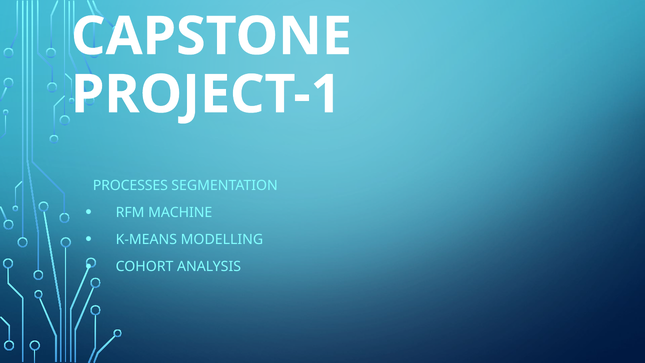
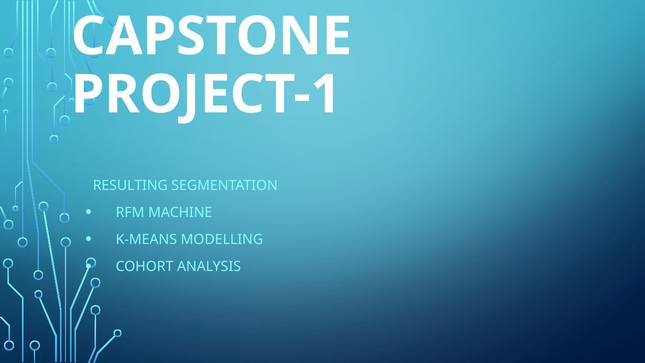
PROCESSES: PROCESSES -> RESULTING
